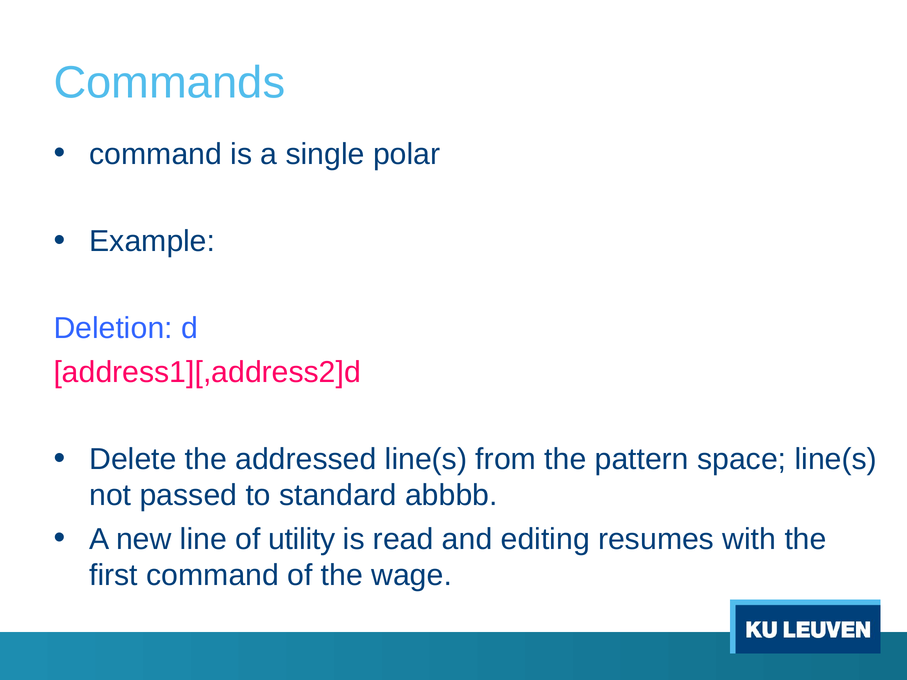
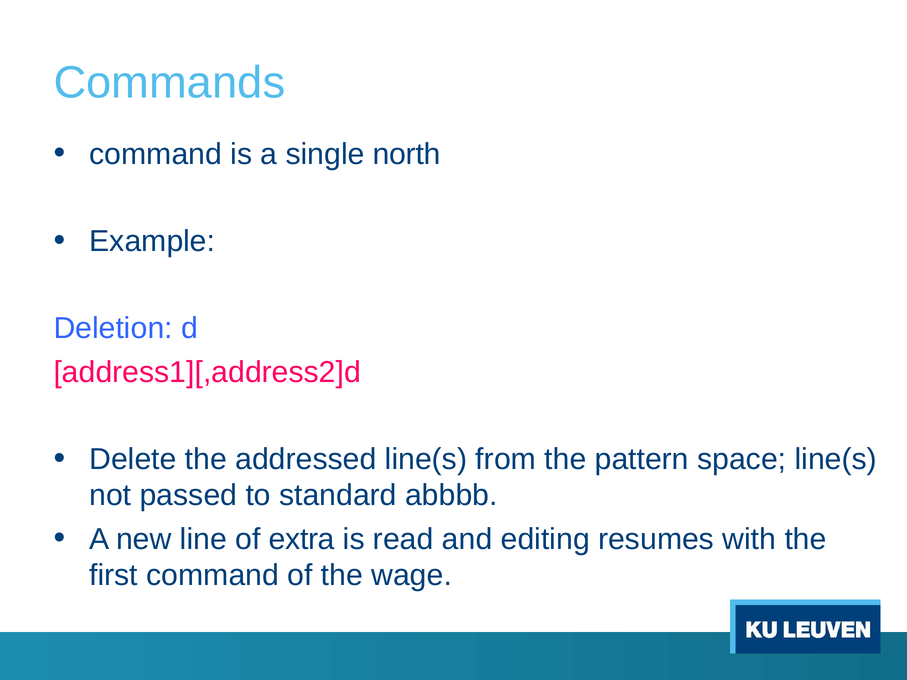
polar: polar -> north
utility: utility -> extra
